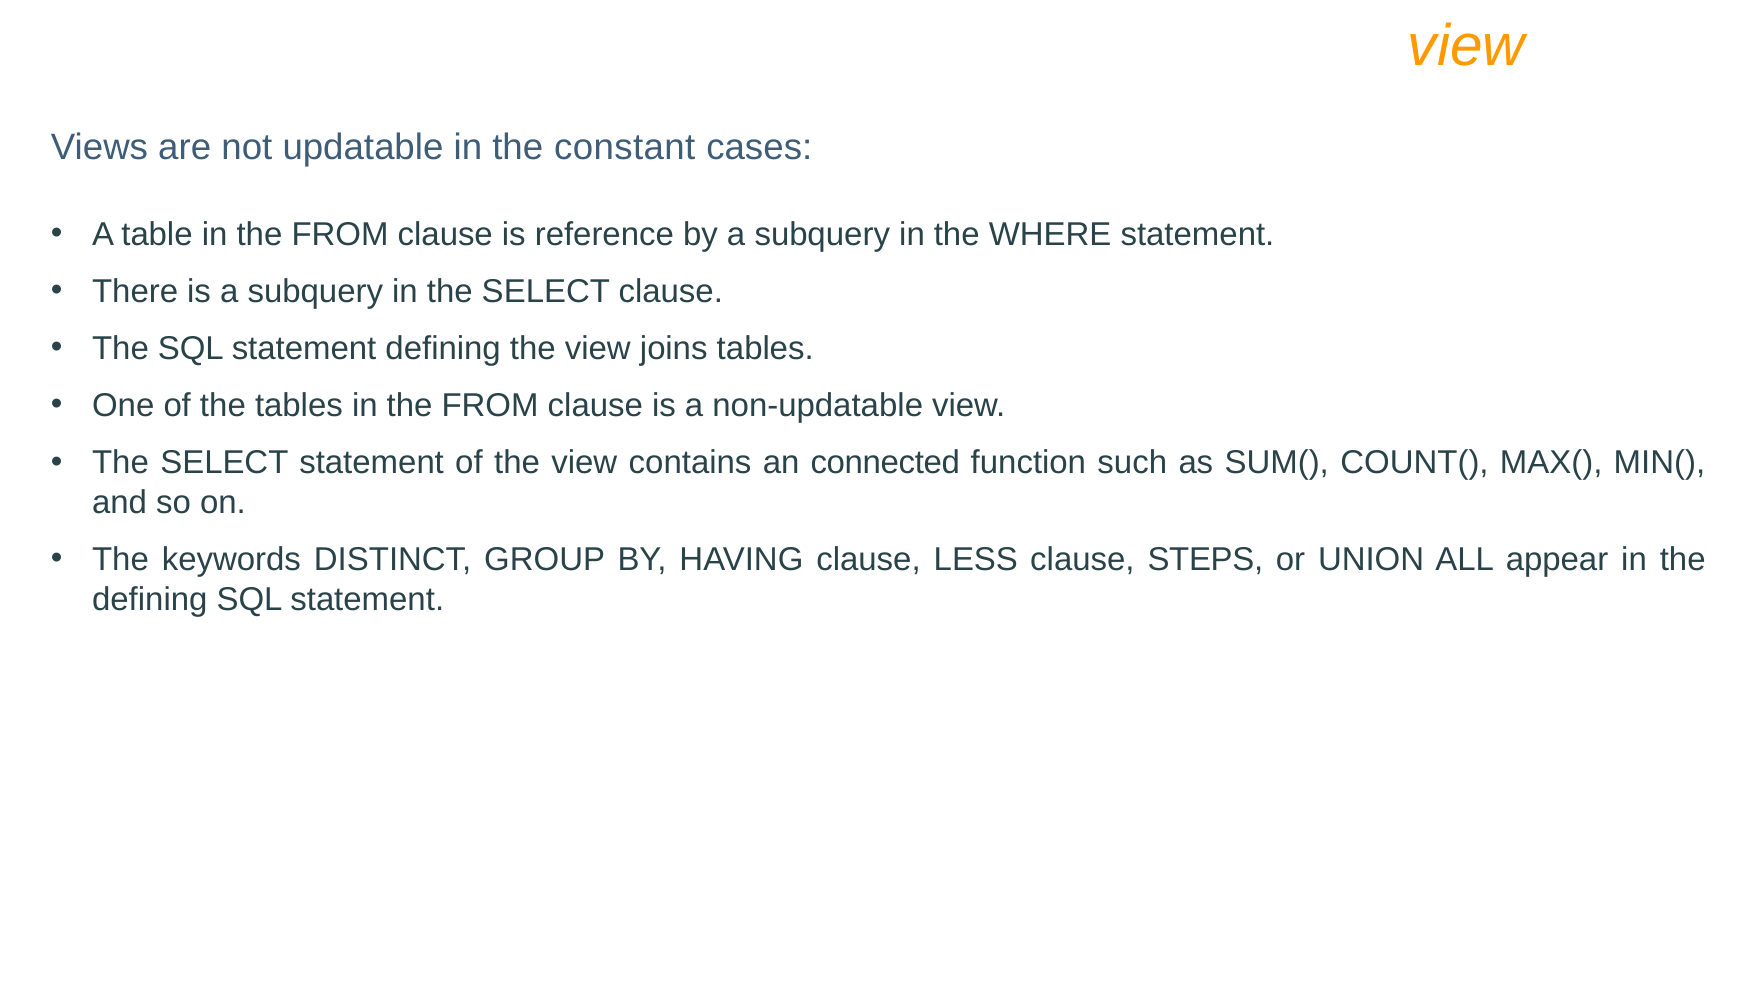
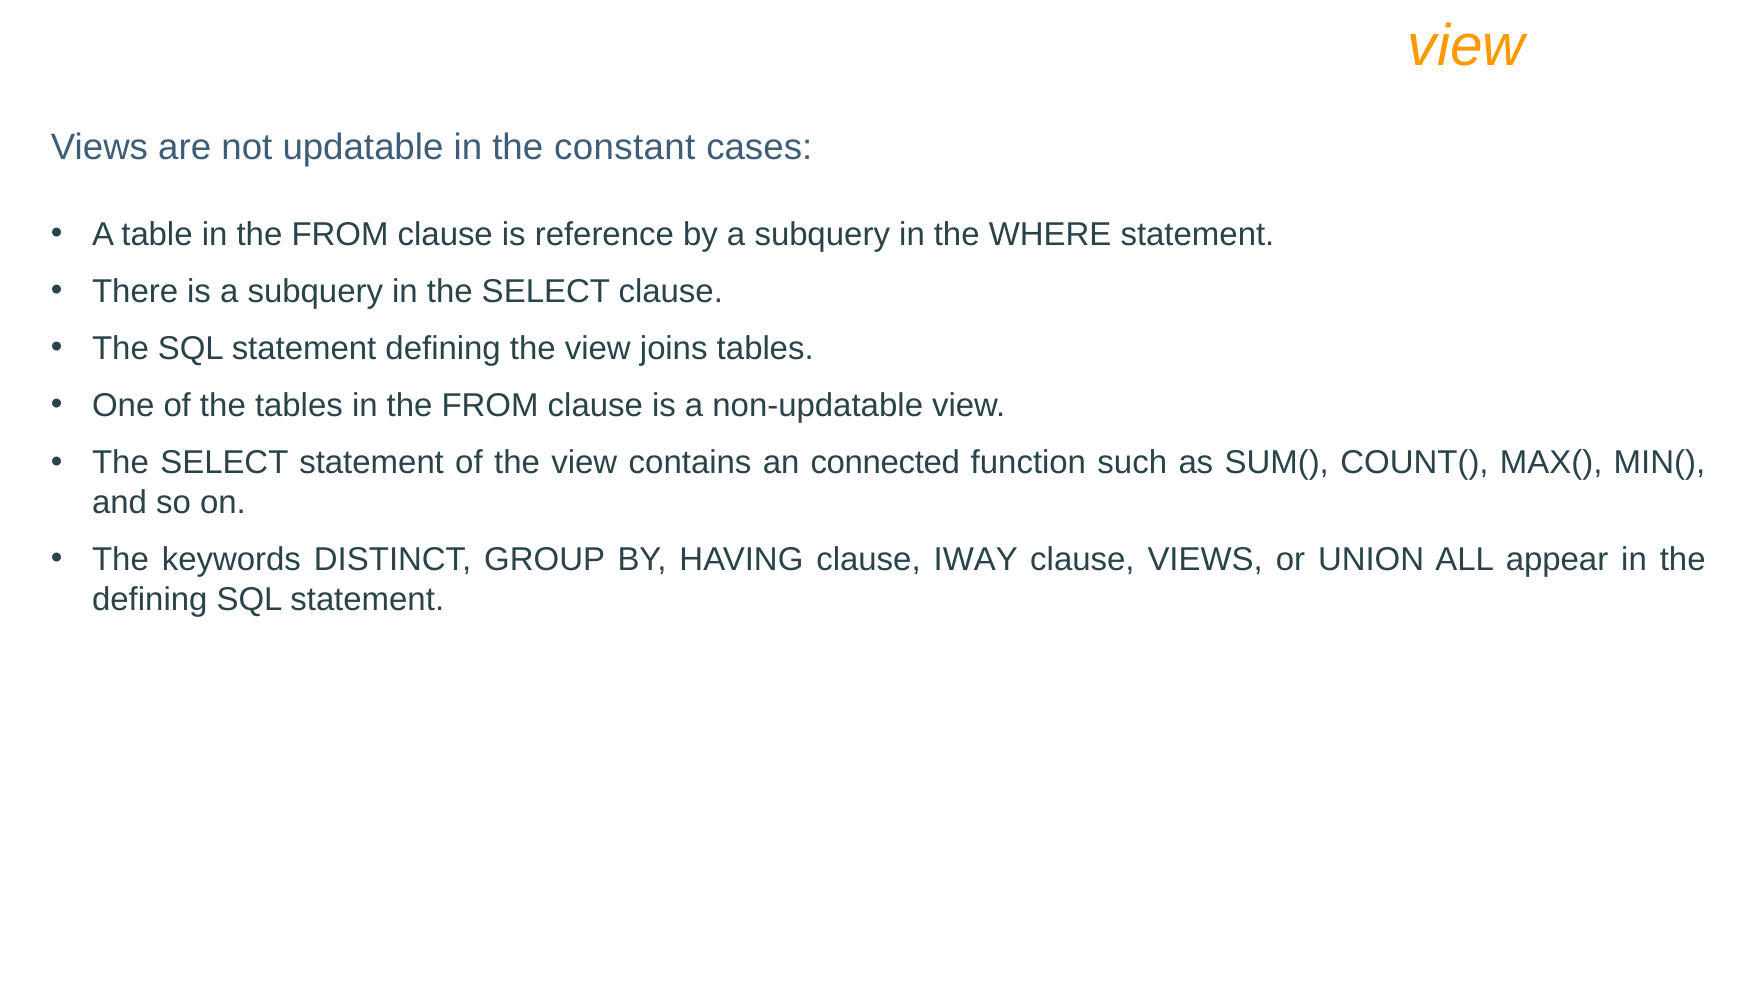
LESS: LESS -> IWAY
clause STEPS: STEPS -> VIEWS
